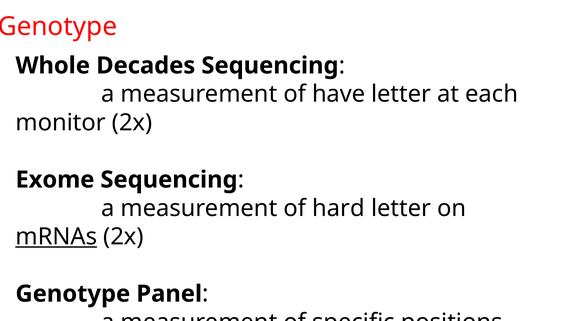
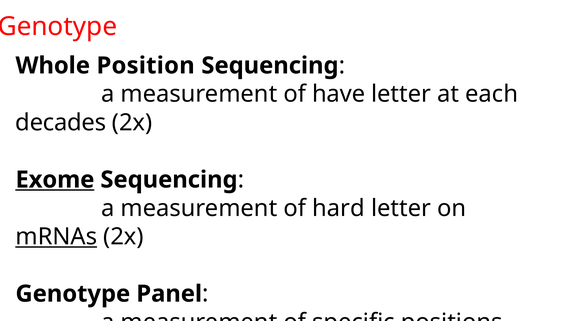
Decades: Decades -> Position
monitor: monitor -> decades
Exome underline: none -> present
